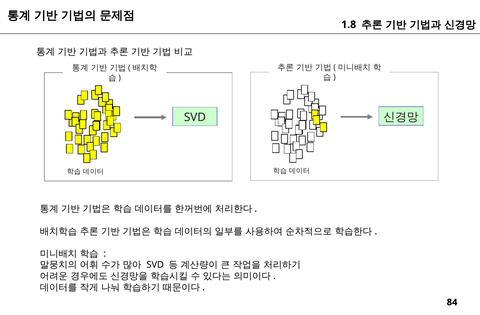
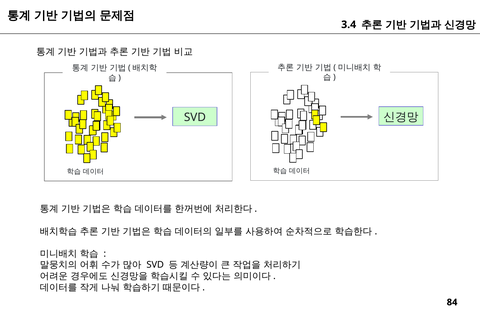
1.8: 1.8 -> 3.4
